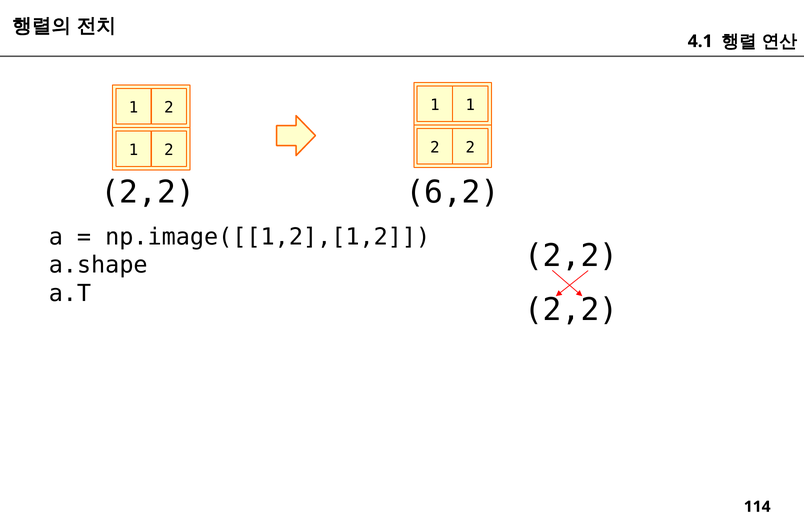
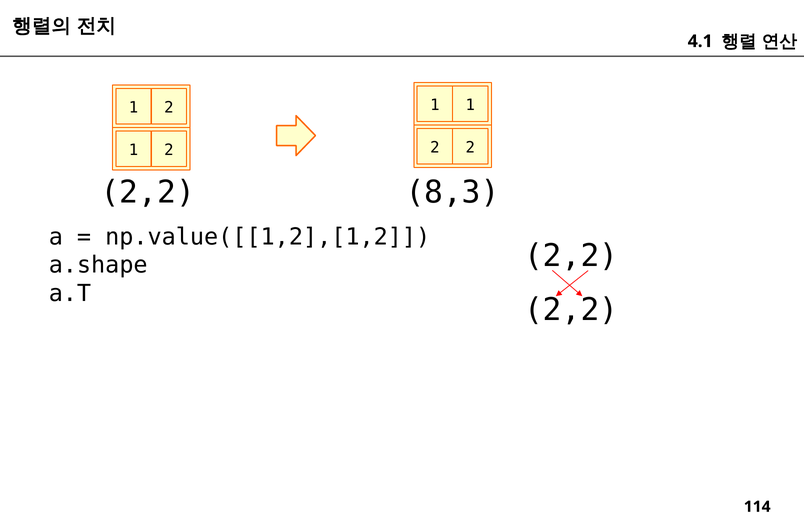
6,2: 6,2 -> 8,3
np.image([[1,2],[1,2: np.image([[1,2],[1,2 -> np.value([[1,2],[1,2
